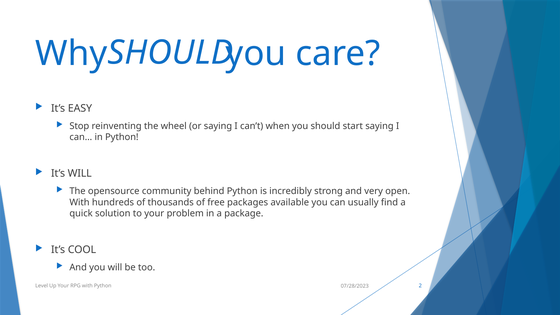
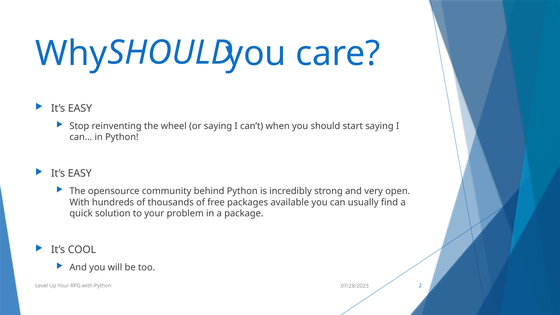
WILL at (80, 173): WILL -> EASY
